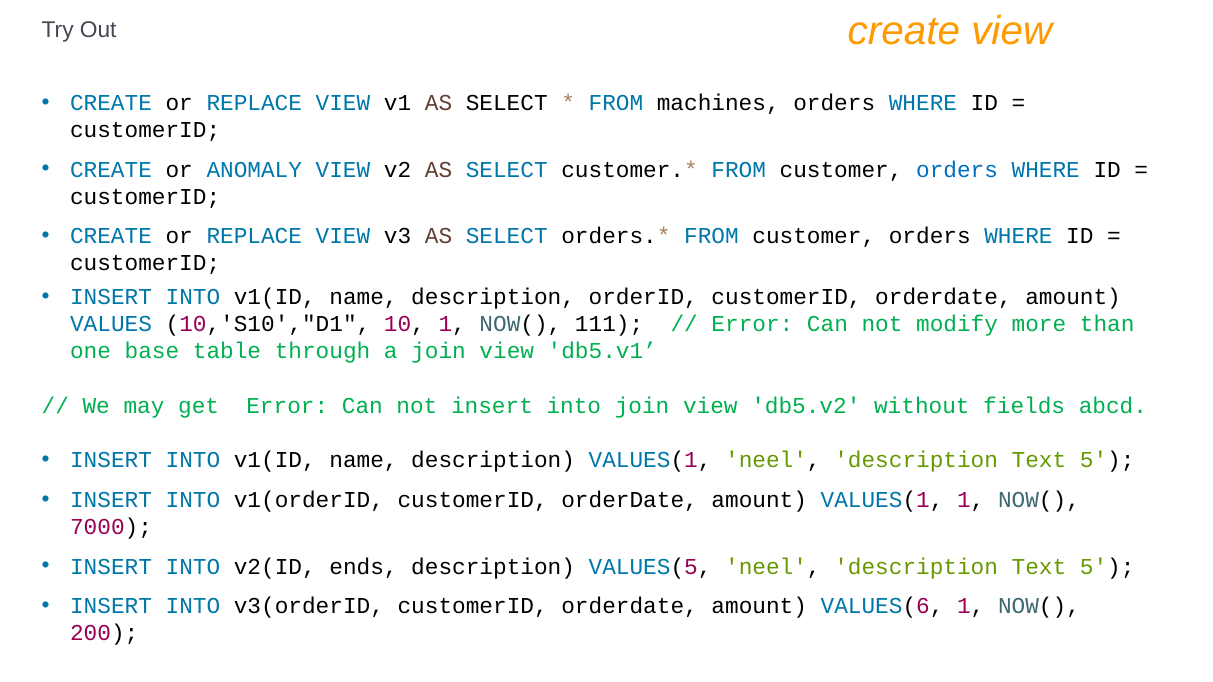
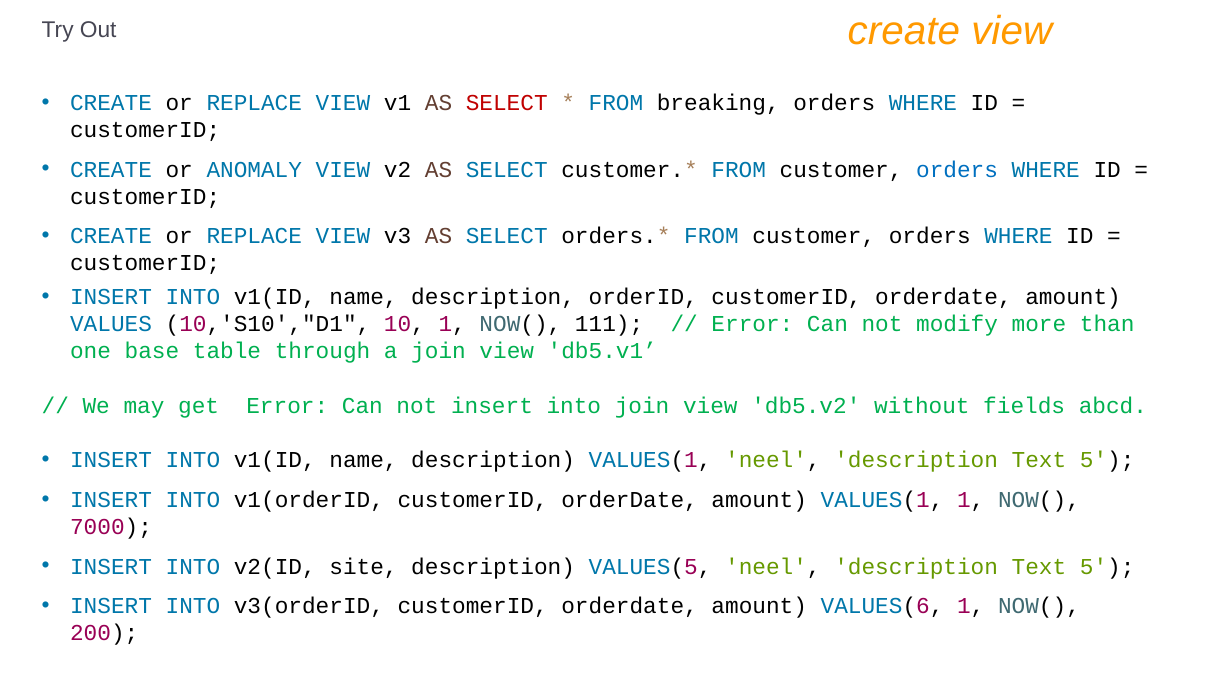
SELECT at (507, 103) colour: black -> red
machines: machines -> breaking
ends: ends -> site
